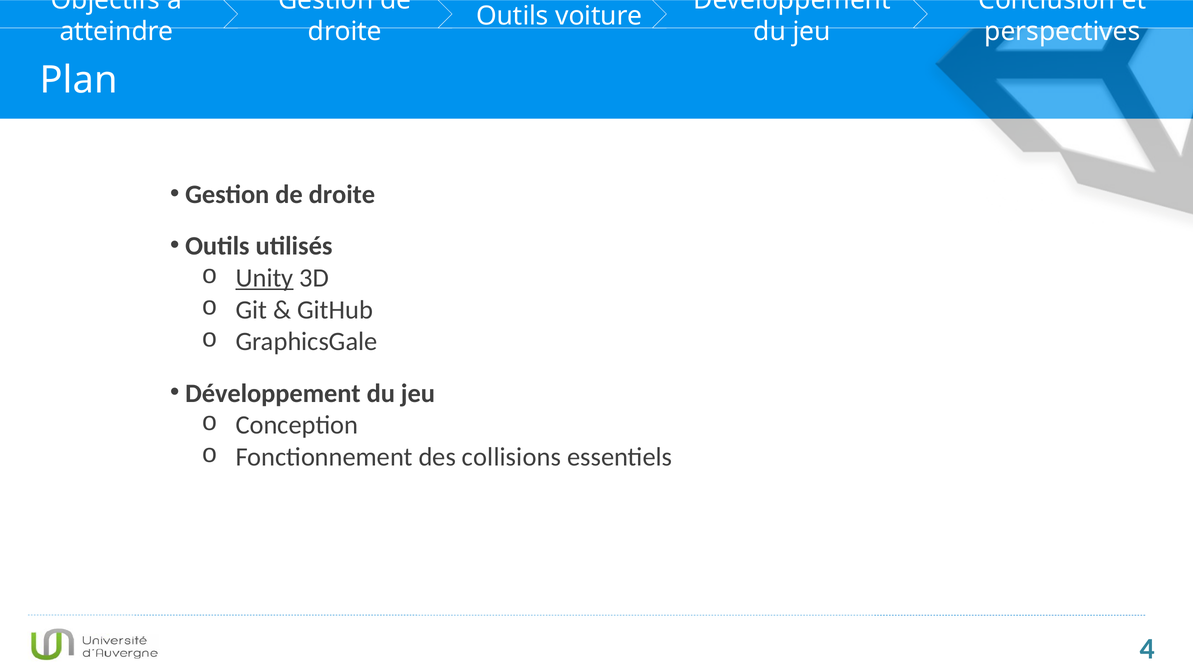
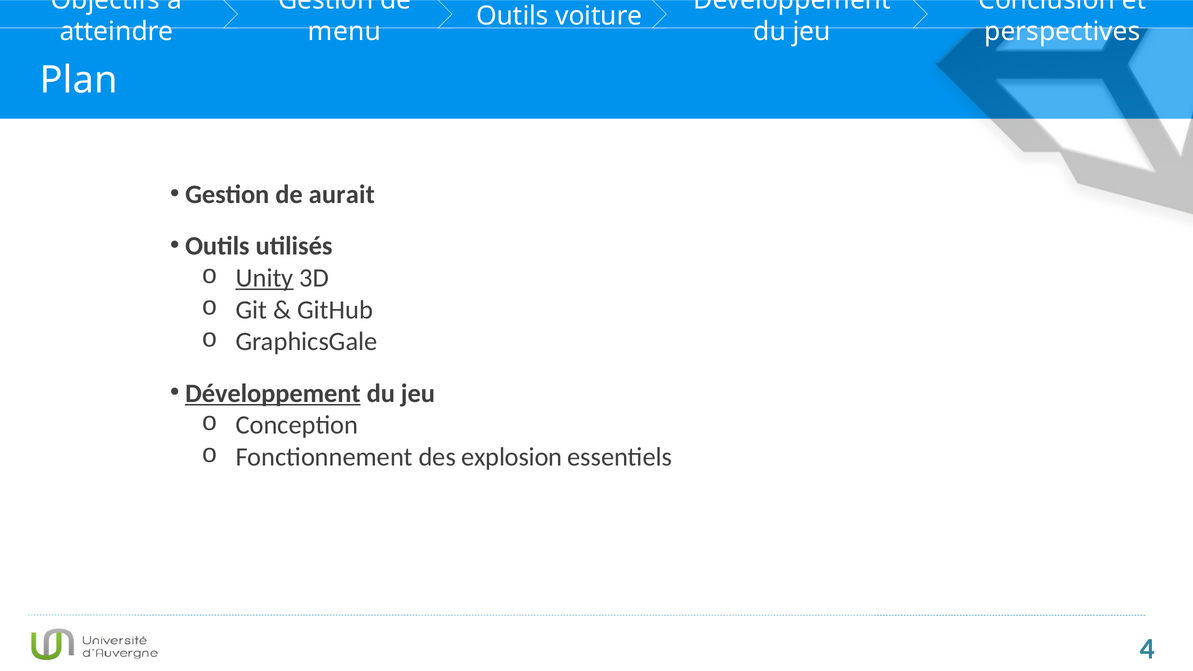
droite at (345, 32): droite -> menu
droite at (342, 195): droite -> aurait
Développement at (273, 393) underline: none -> present
collisions: collisions -> explosion
